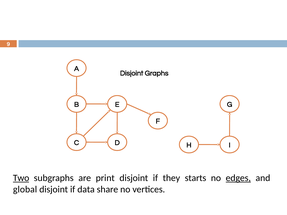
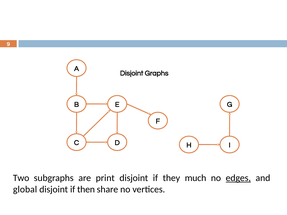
Two underline: present -> none
starts: starts -> much
data: data -> then
